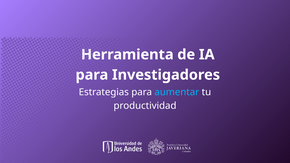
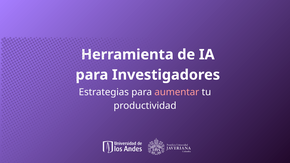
aumentar colour: light blue -> pink
